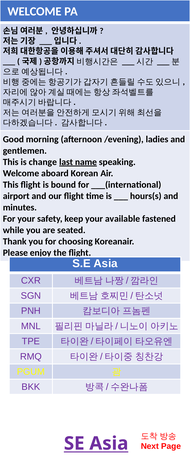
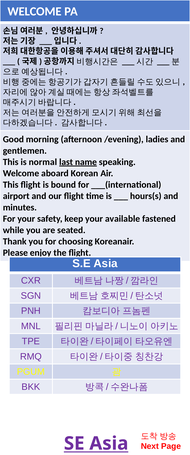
change: change -> normal
